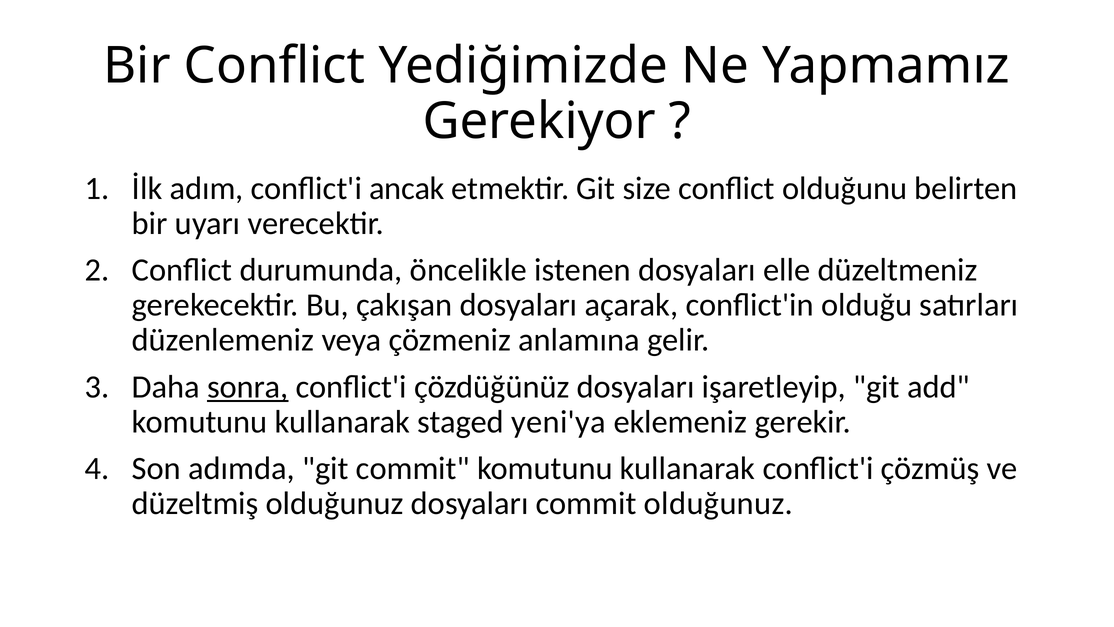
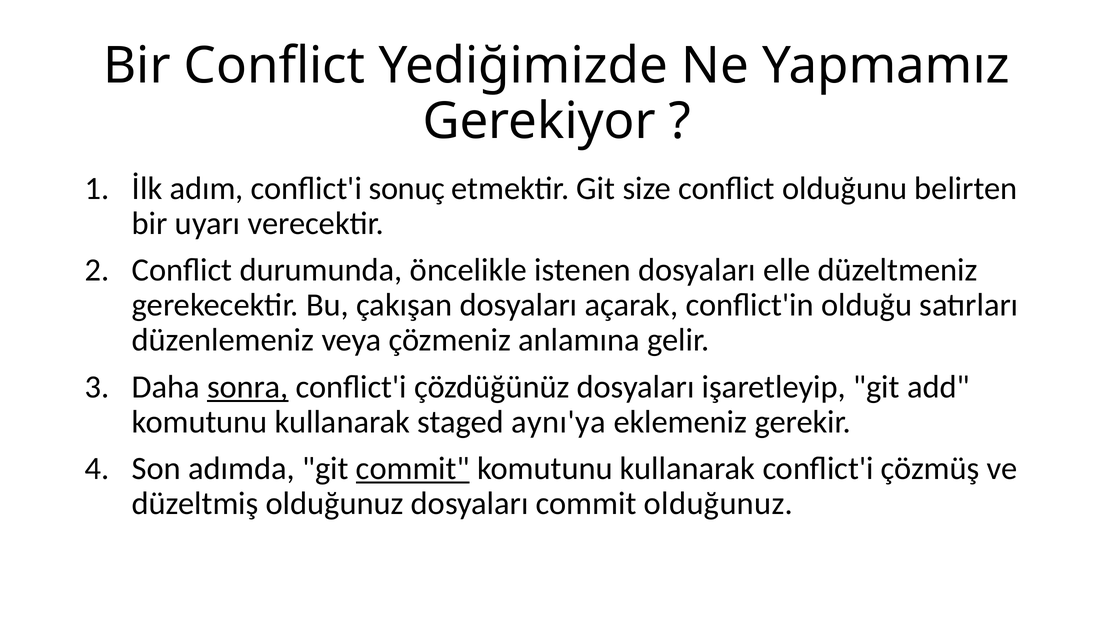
ancak: ancak -> sonuç
yeni'ya: yeni'ya -> aynı'ya
commit at (413, 468) underline: none -> present
